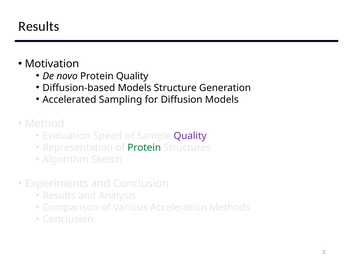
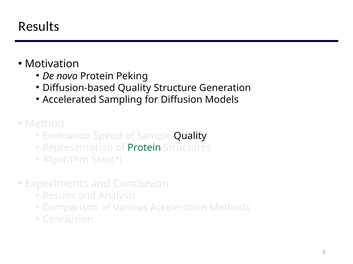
Protein Quality: Quality -> Peking
Diffusion-based Models: Models -> Quality
Quality at (190, 136) colour: purple -> black
